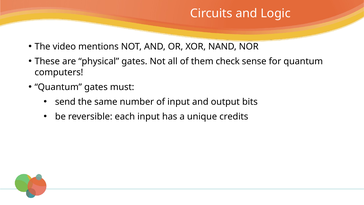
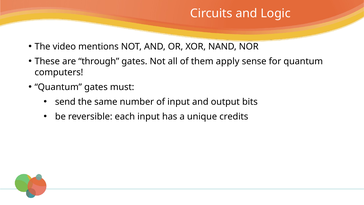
physical: physical -> through
check: check -> apply
